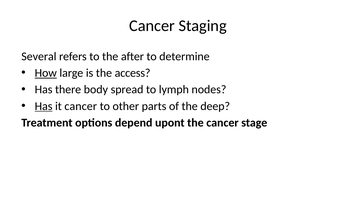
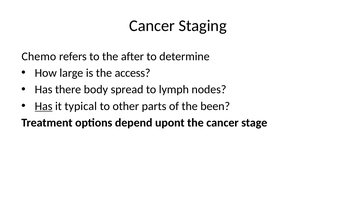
Several: Several -> Chemo
How underline: present -> none
it cancer: cancer -> typical
deep: deep -> been
